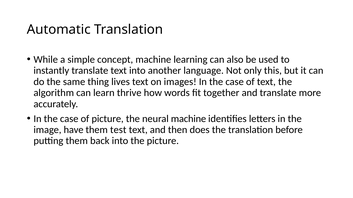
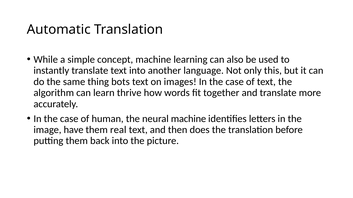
lives: lives -> bots
of picture: picture -> human
test: test -> real
